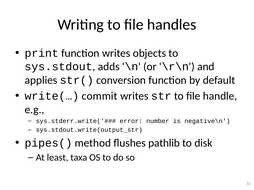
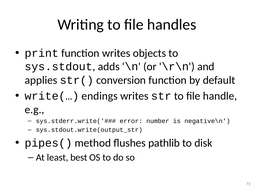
commit: commit -> endings
taxa: taxa -> best
